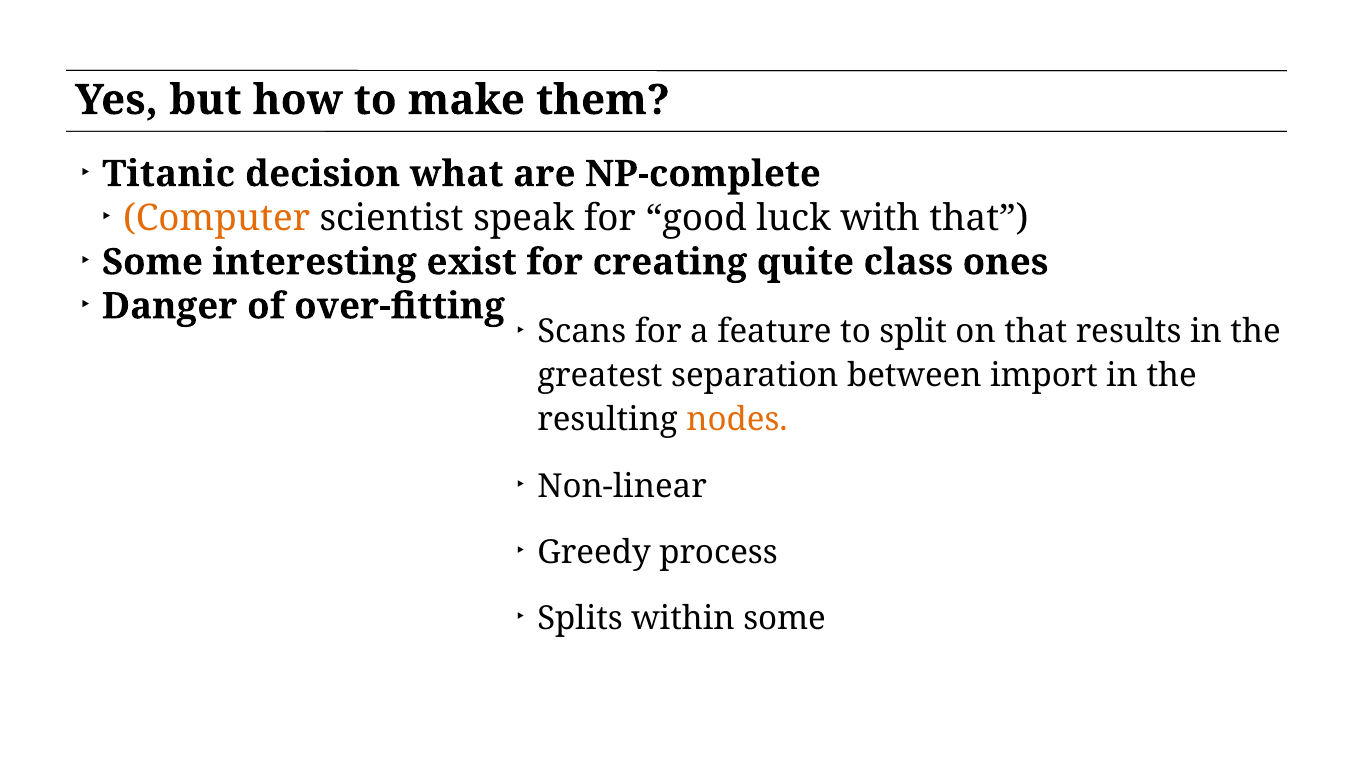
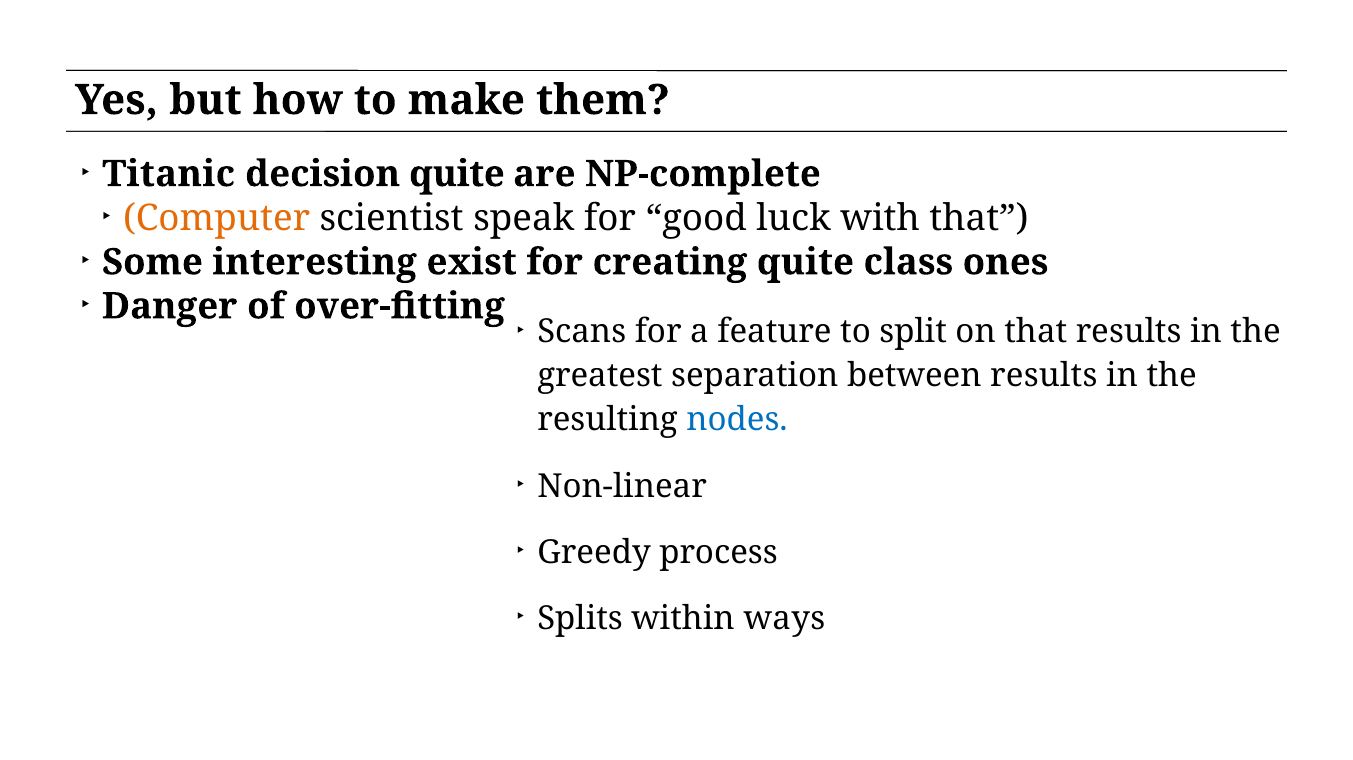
decision what: what -> quite
between import: import -> results
nodes colour: orange -> blue
within some: some -> ways
